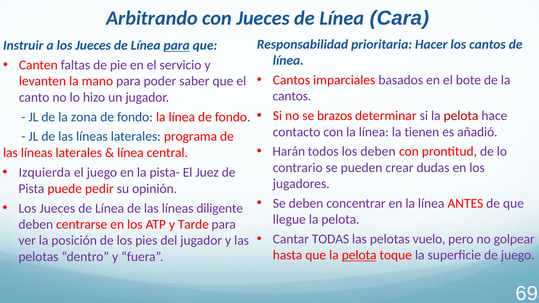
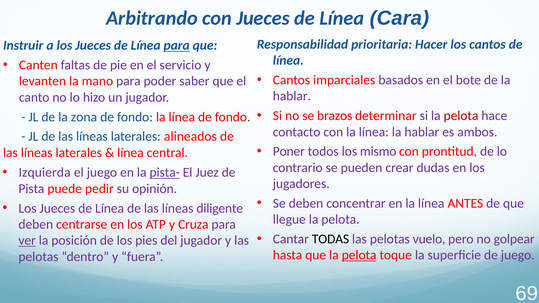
cantos at (292, 96): cantos -> hablar
línea la tienen: tienen -> hablar
añadió: añadió -> ambos
programa: programa -> alineados
Harán: Harán -> Poner
los deben: deben -> mismo
pista- underline: none -> present
Tarde: Tarde -> Cruza
TODAS colour: purple -> black
ver underline: none -> present
